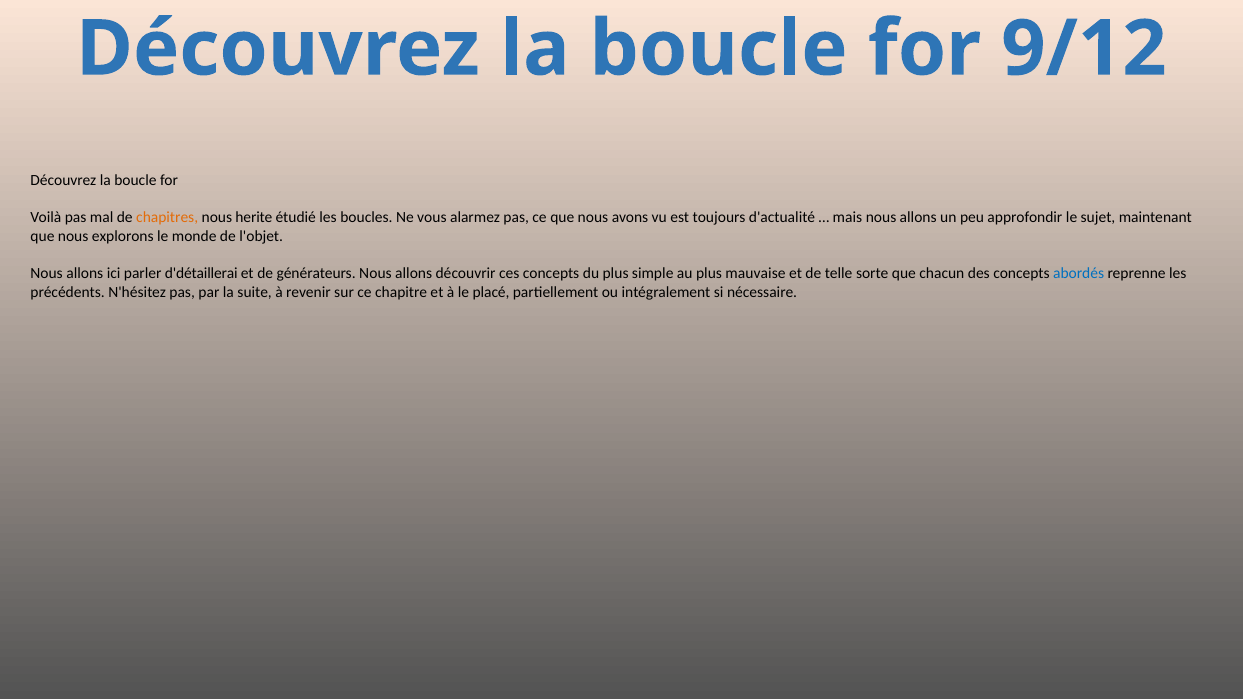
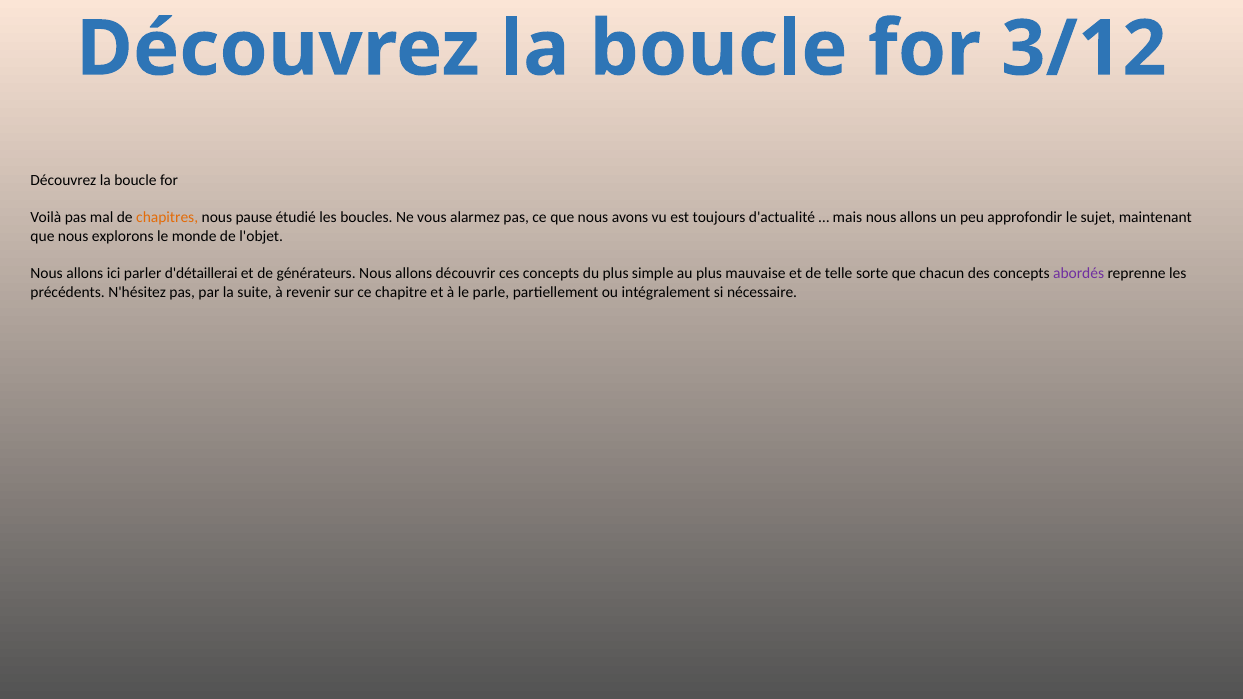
9/12: 9/12 -> 3/12
herite: herite -> pause
abordés colour: blue -> purple
placé: placé -> parle
